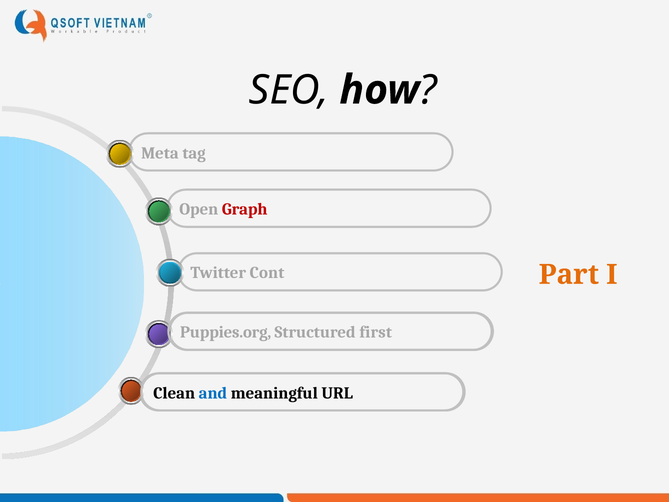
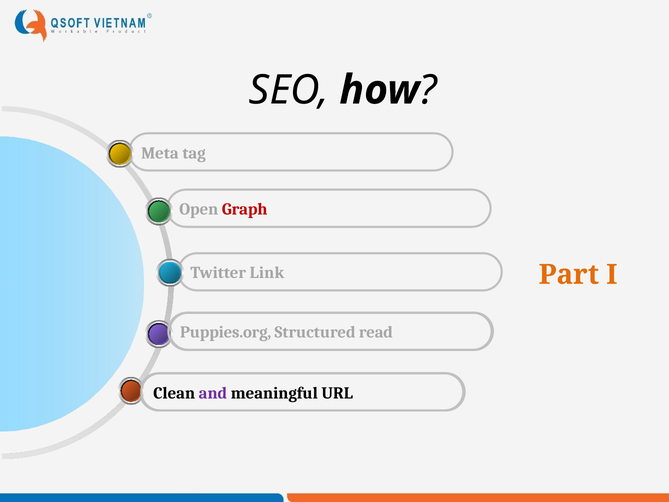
Cont: Cont -> Link
first: first -> read
and colour: blue -> purple
